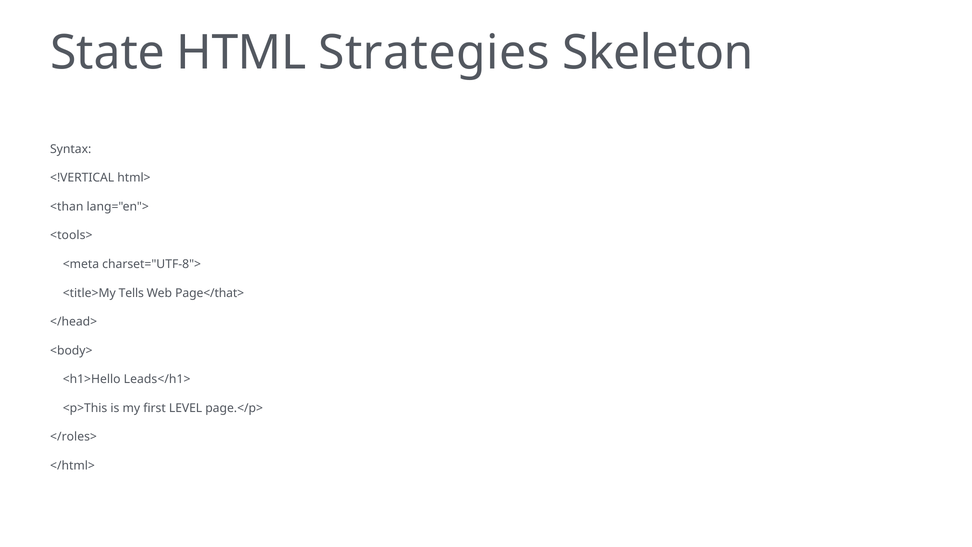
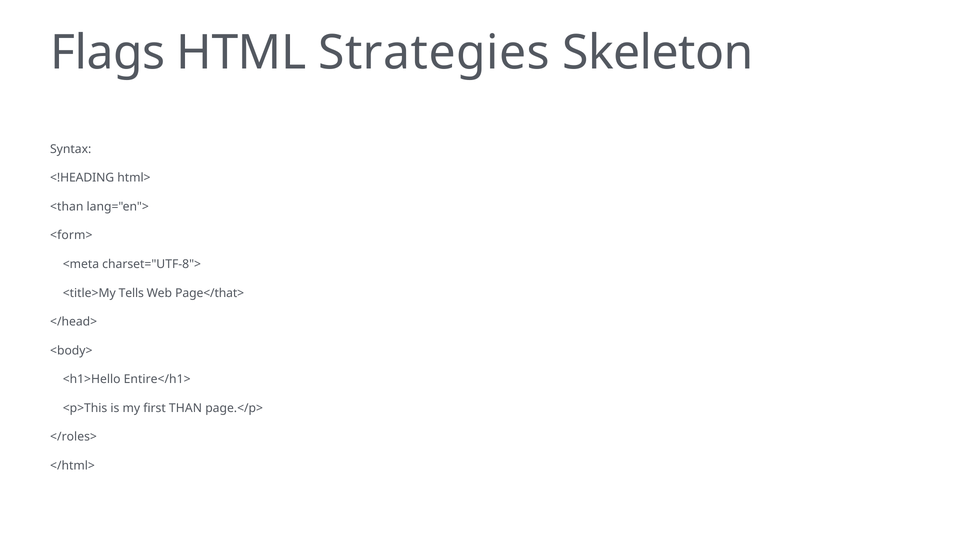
State: State -> Flags
<!VERTICAL: <!VERTICAL -> <!HEADING
<tools>: <tools> -> <form>
Leads</h1>: Leads</h1> -> Entire</h1>
LEVEL: LEVEL -> THAN
